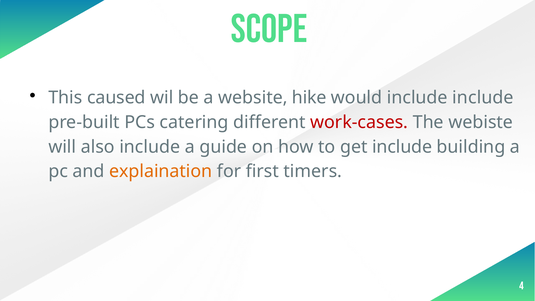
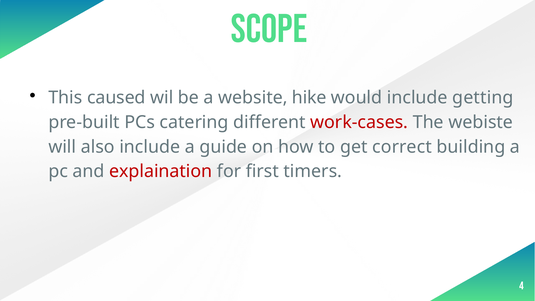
include include: include -> getting
get include: include -> correct
explaination colour: orange -> red
